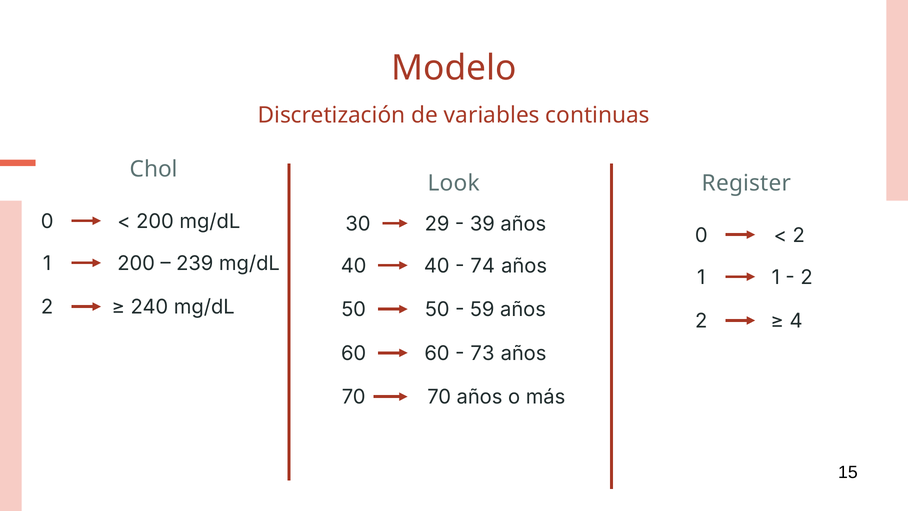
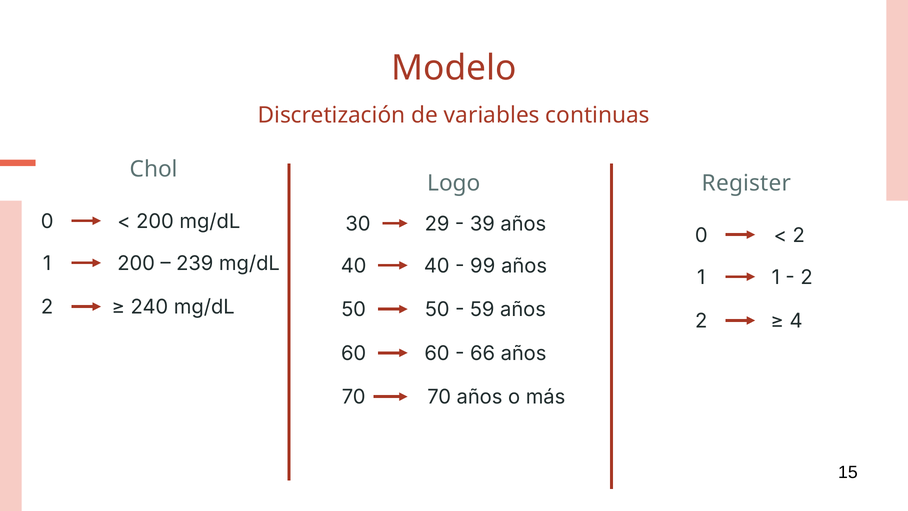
Look: Look -> Logo
74: 74 -> 99
73: 73 -> 66
